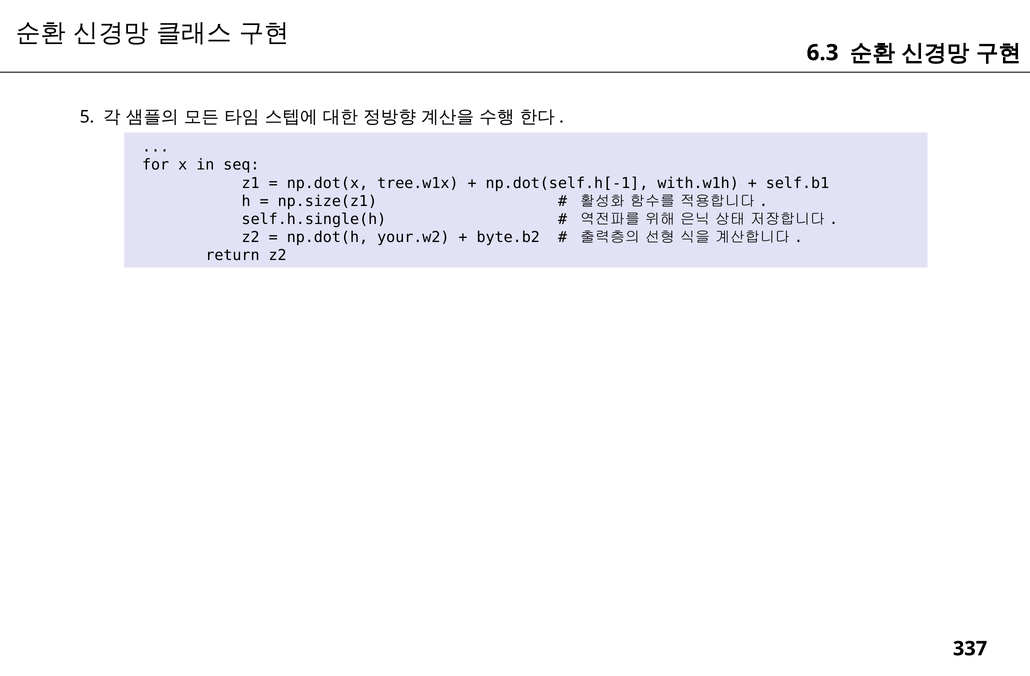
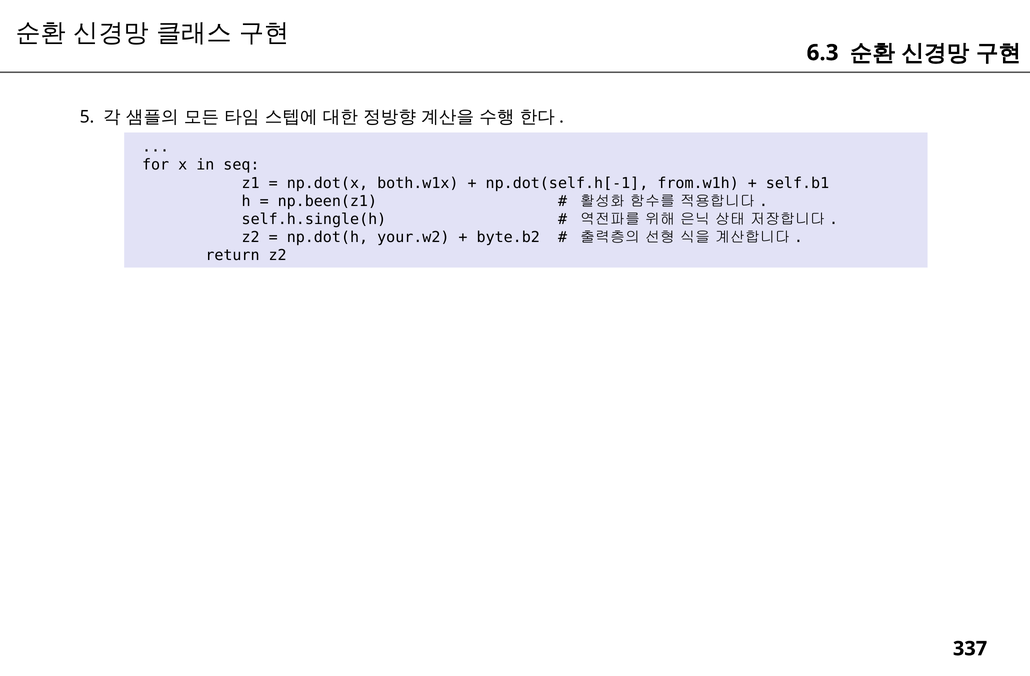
tree.w1x: tree.w1x -> both.w1x
with.w1h: with.w1h -> from.w1h
np.size(z1: np.size(z1 -> np.been(z1
